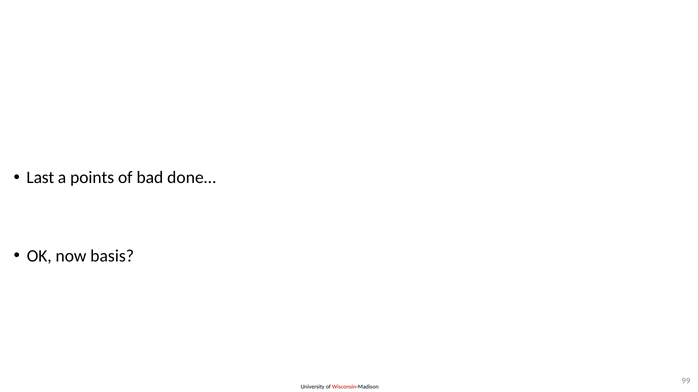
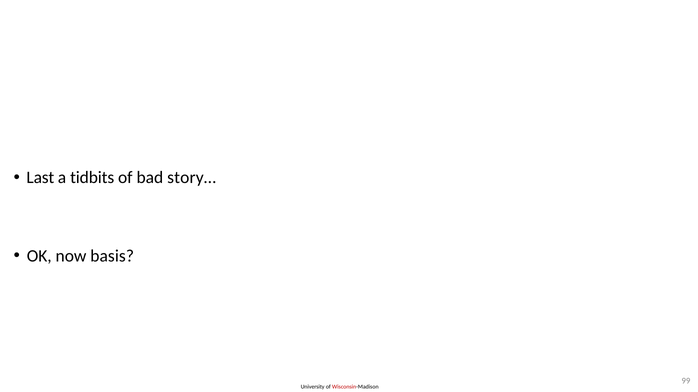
points: points -> tidbits
done…: done… -> story…
